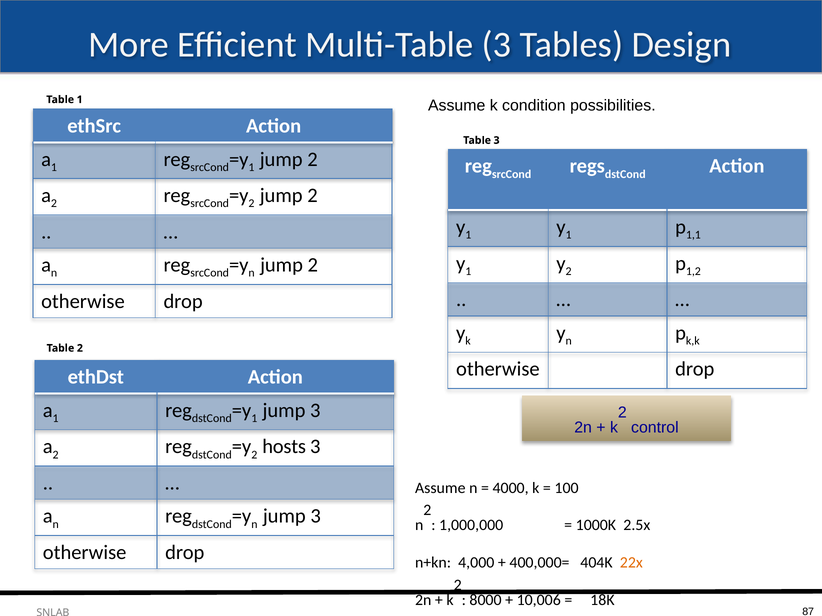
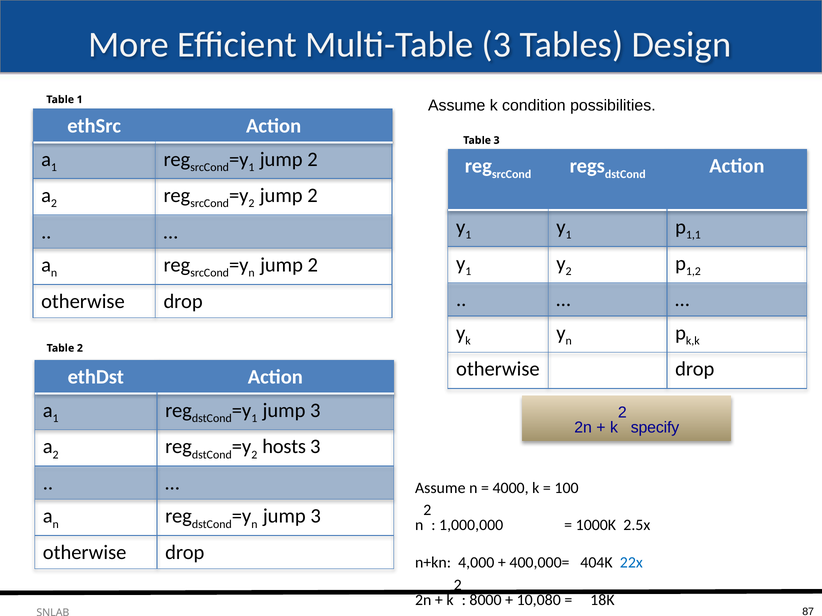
control: control -> specify
22x colour: orange -> blue
10,006: 10,006 -> 10,080
